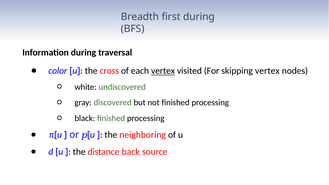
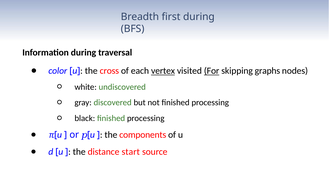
For underline: none -> present
skipping vertex: vertex -> graphs
neighboring: neighboring -> components
back: back -> start
